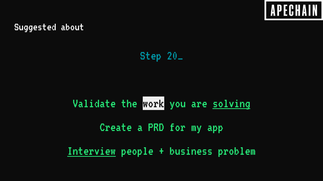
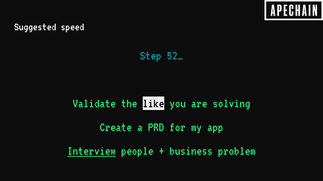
about: about -> speed
20_: 20_ -> 52_
work: work -> like
solving underline: present -> none
